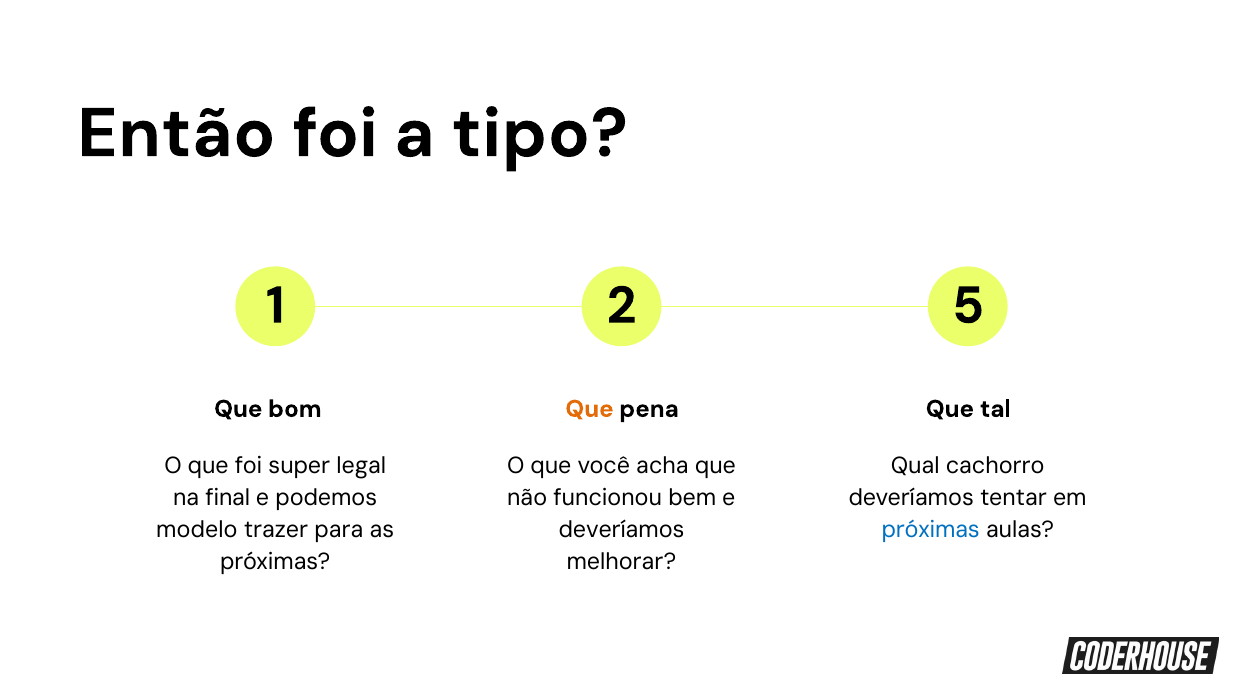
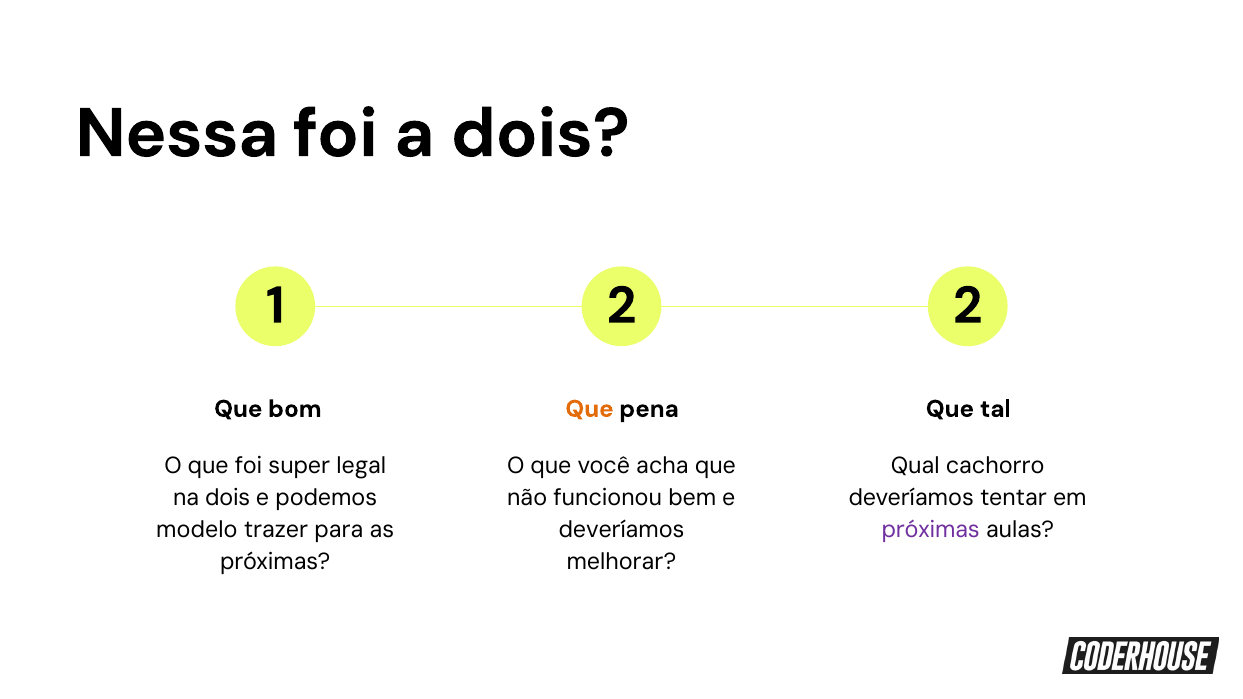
Então: Então -> Nessa
a tipo: tipo -> dois
2 5: 5 -> 2
na final: final -> dois
próximas at (931, 530) colour: blue -> purple
